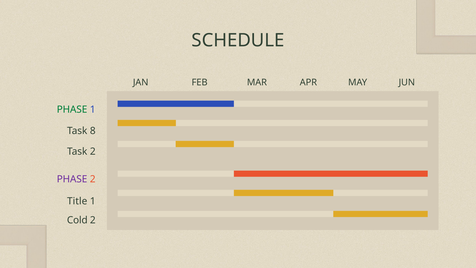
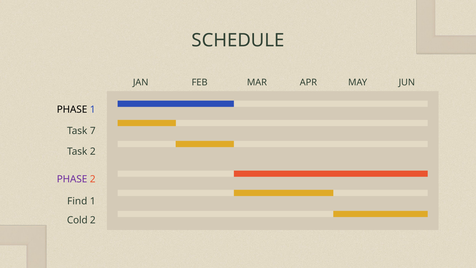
PHASE at (72, 110) colour: green -> black
8: 8 -> 7
Title: Title -> Find
